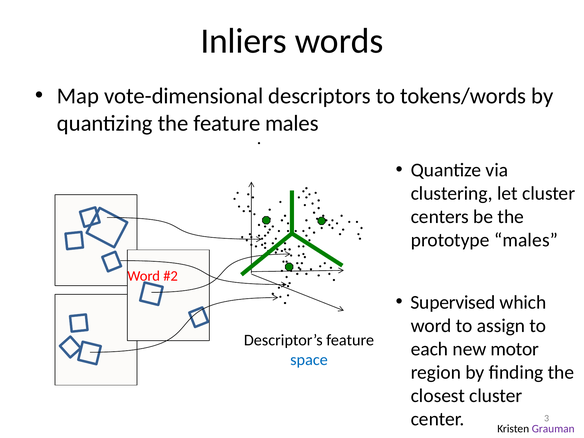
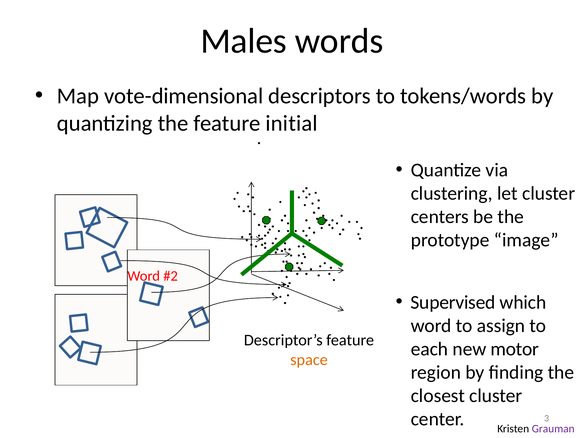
Inliers: Inliers -> Males
feature males: males -> initial
prototype males: males -> image
space colour: blue -> orange
